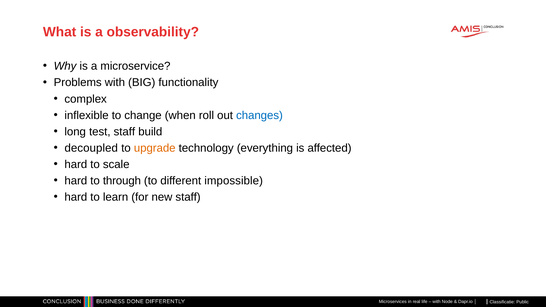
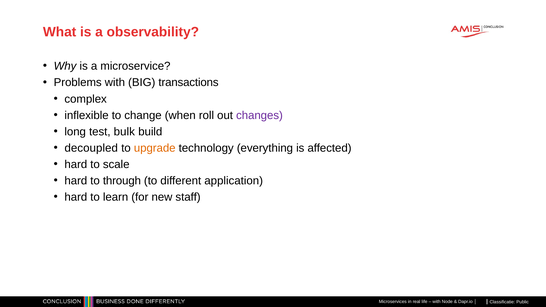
functionality: functionality -> transactions
changes colour: blue -> purple
test staff: staff -> bulk
impossible: impossible -> application
